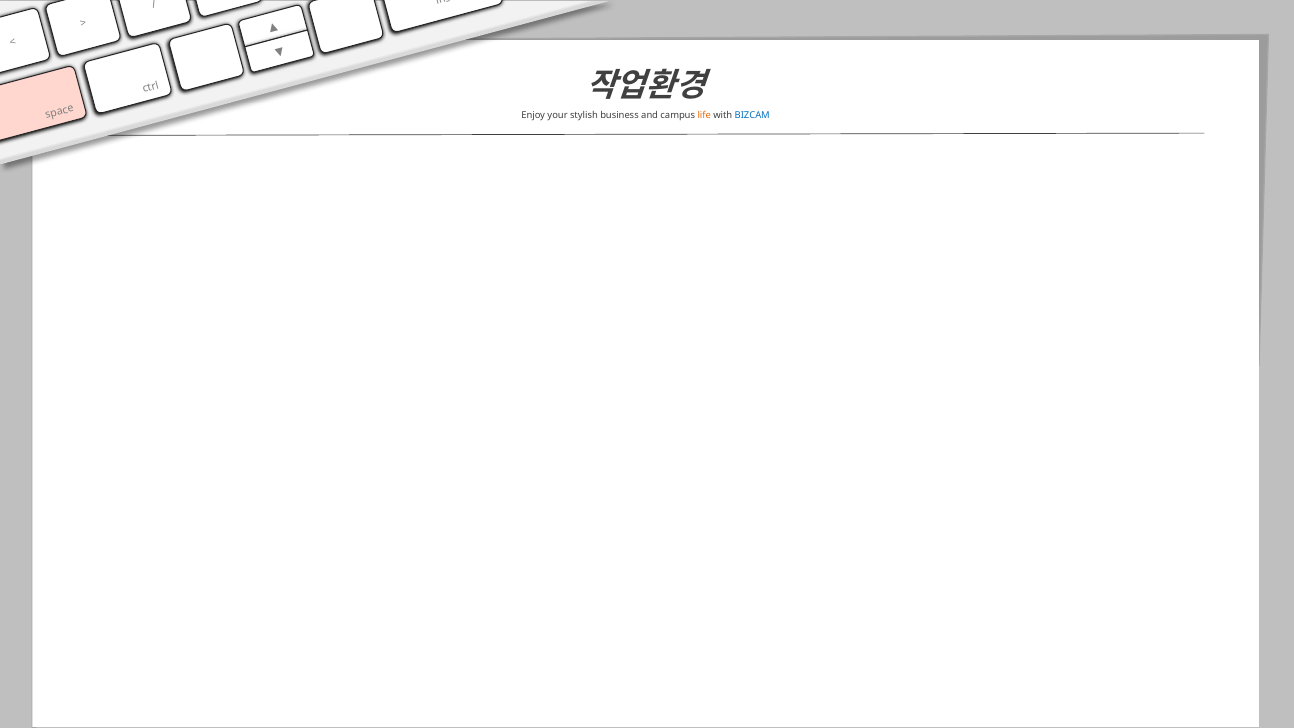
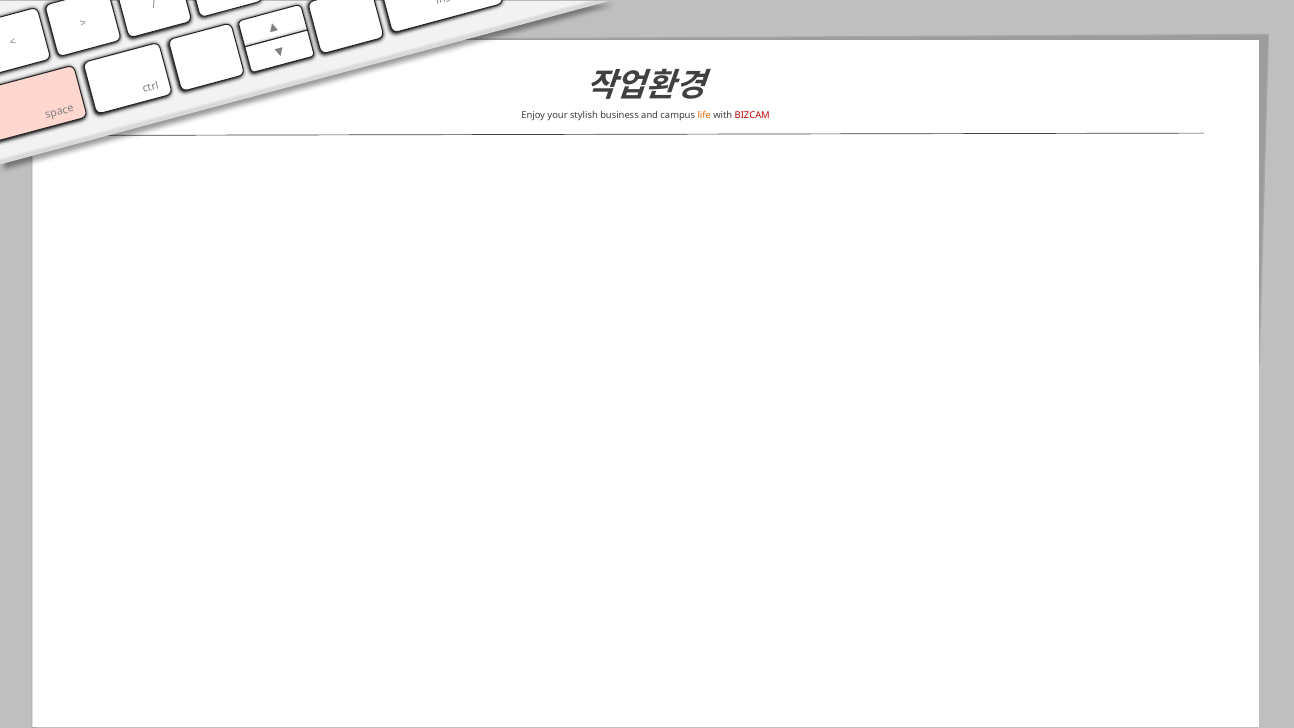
BIZCAM colour: blue -> red
